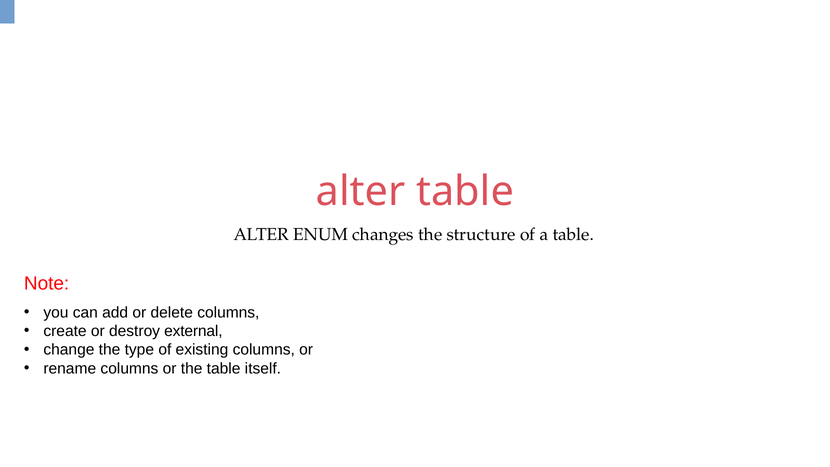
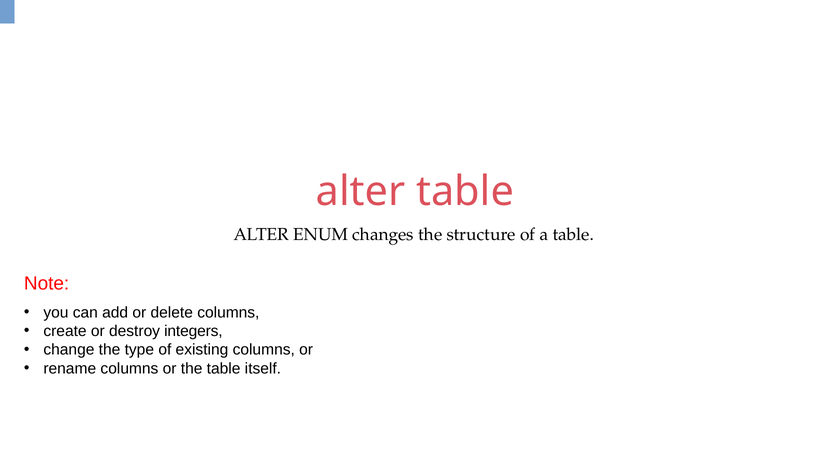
external: external -> integers
